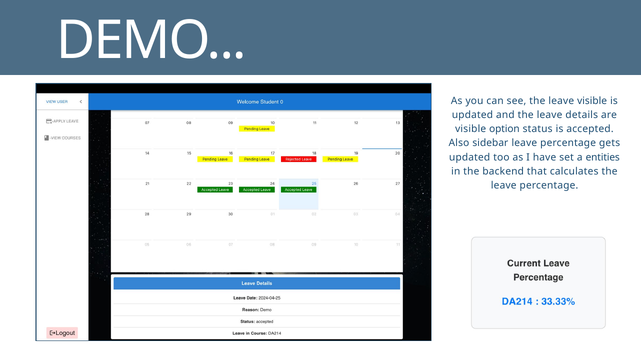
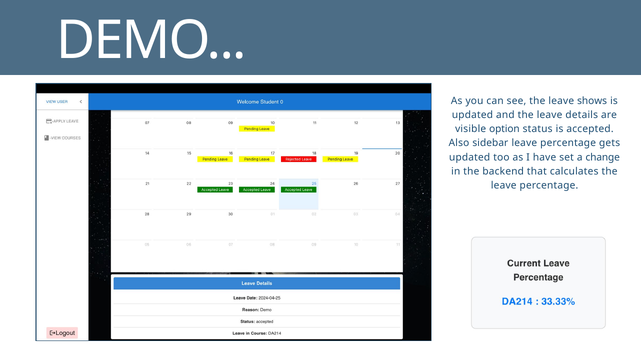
leave visible: visible -> shows
entities: entities -> change
